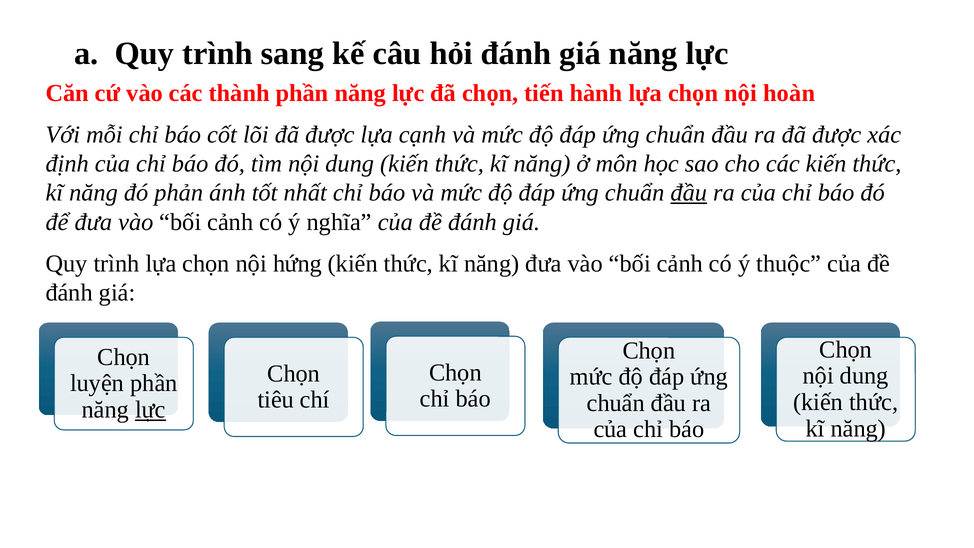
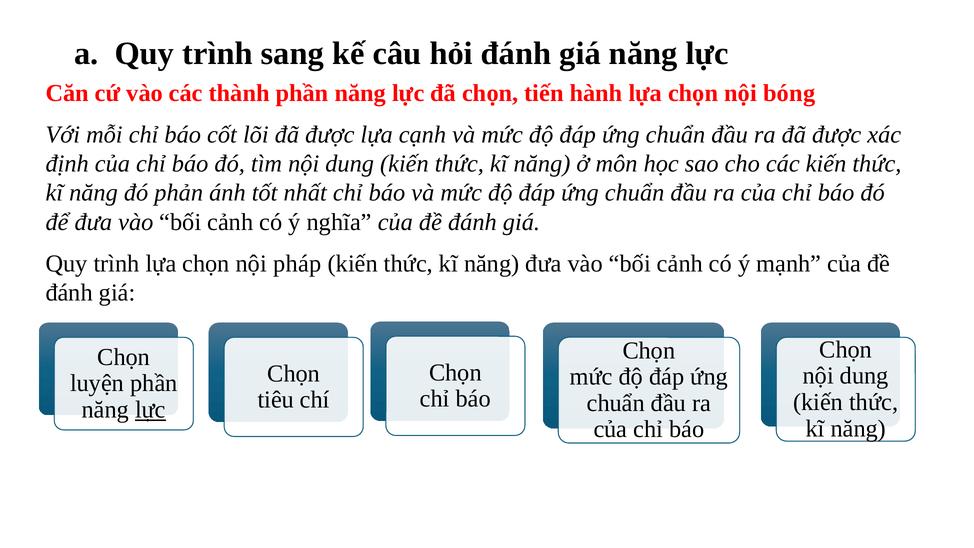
hoàn: hoàn -> bóng
đầu at (689, 193) underline: present -> none
hứng: hứng -> pháp
thuộc: thuộc -> mạnh
